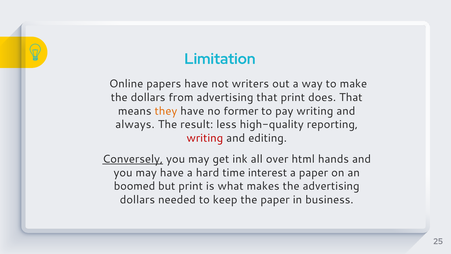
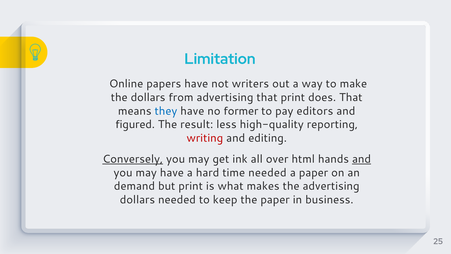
they colour: orange -> blue
pay writing: writing -> editors
always: always -> figured
and at (362, 159) underline: none -> present
time interest: interest -> needed
boomed: boomed -> demand
